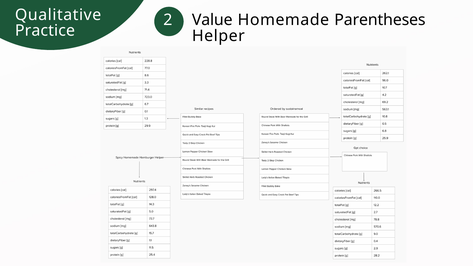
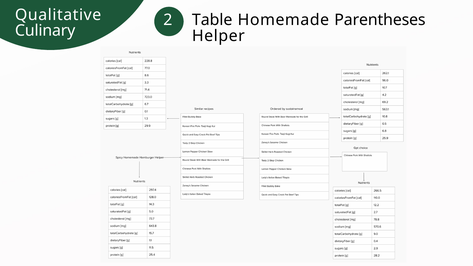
Value: Value -> Table
Practice: Practice -> Culinary
